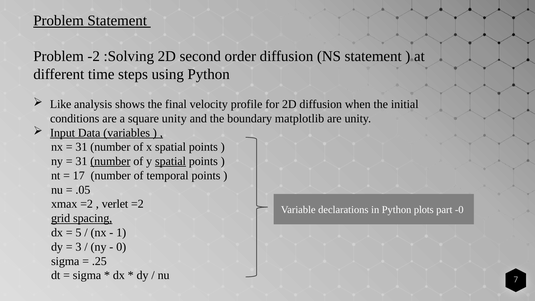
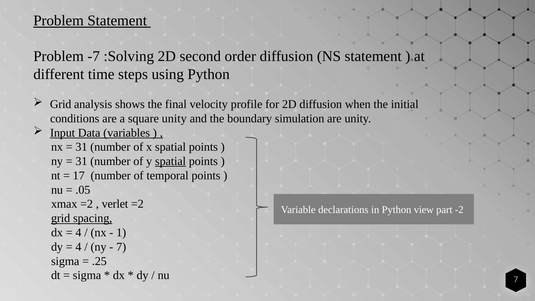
-2: -2 -> -7
Like at (61, 104): Like -> Grid
matplotlib: matplotlib -> simulation
number at (110, 161) underline: present -> none
plots: plots -> view
-0: -0 -> -2
5 at (78, 233): 5 -> 4
3 at (78, 247): 3 -> 4
0 at (121, 247): 0 -> 7
